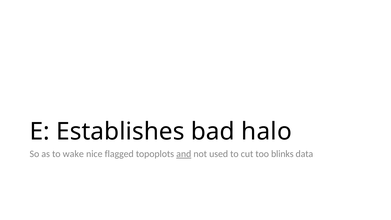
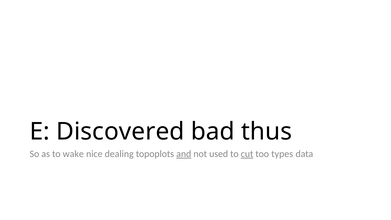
Establishes: Establishes -> Discovered
halo: halo -> thus
flagged: flagged -> dealing
cut underline: none -> present
blinks: blinks -> types
